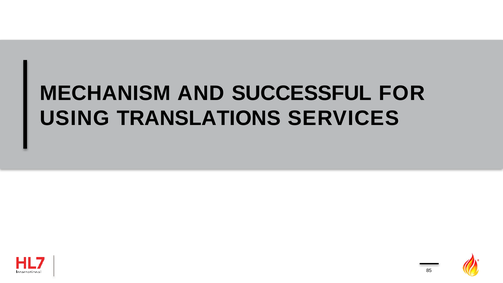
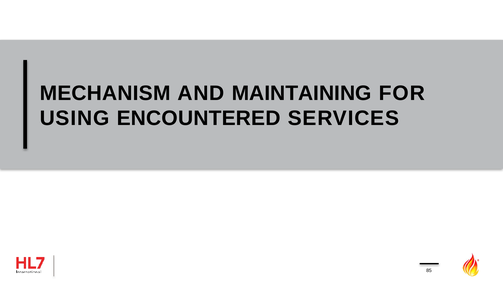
SUCCESSFUL: SUCCESSFUL -> MAINTAINING
TRANSLATIONS: TRANSLATIONS -> ENCOUNTERED
